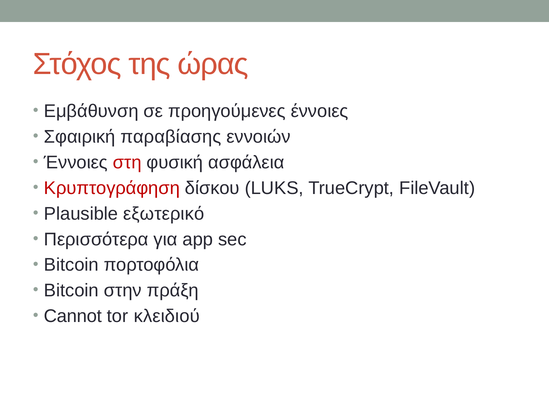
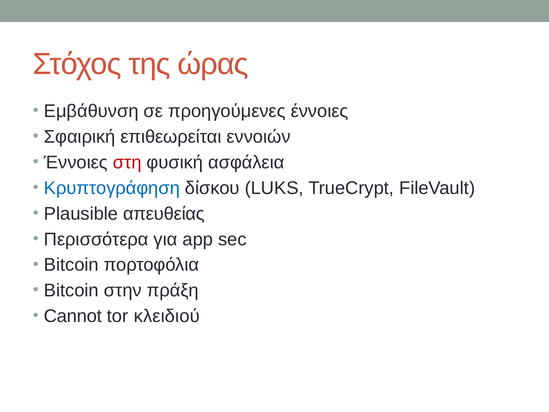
παραβίασης: παραβίασης -> επιθεωρείται
Κρυπτογράφηση colour: red -> blue
εξωτερικό: εξωτερικό -> απευθείας
